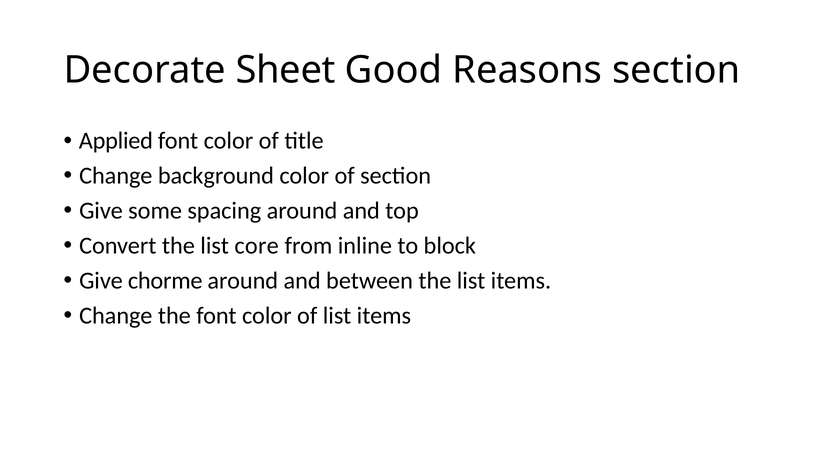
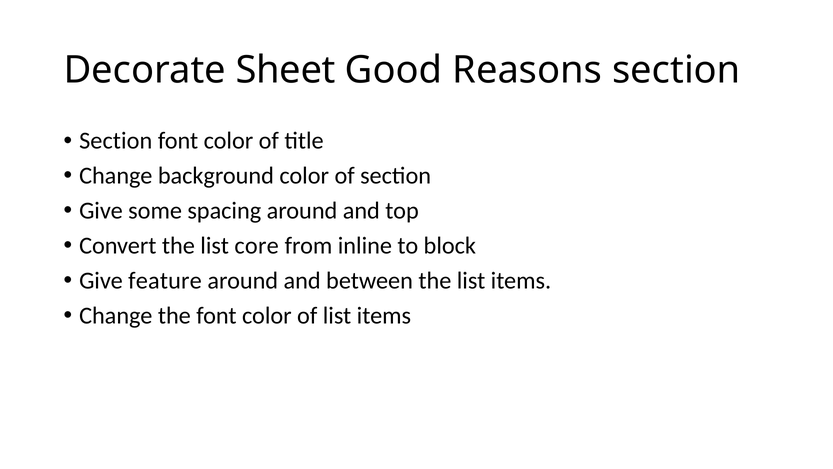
Applied at (116, 141): Applied -> Section
chorme: chorme -> feature
